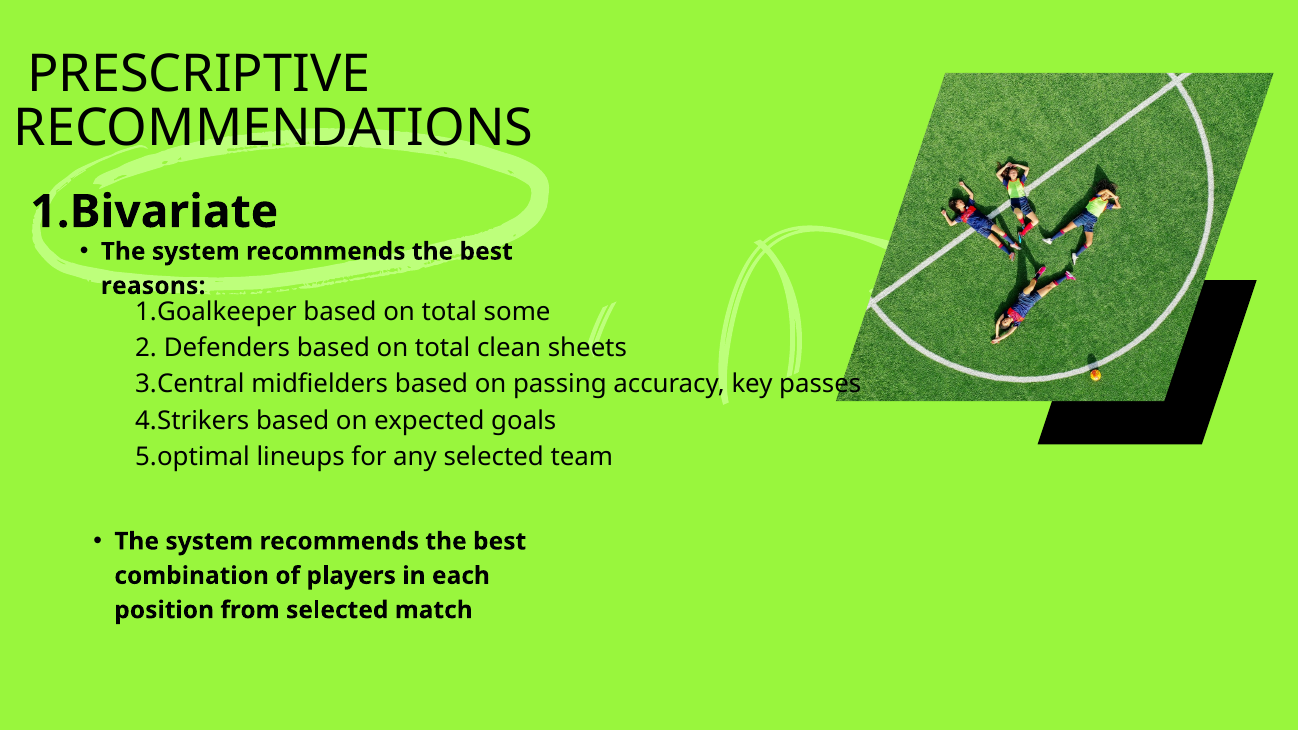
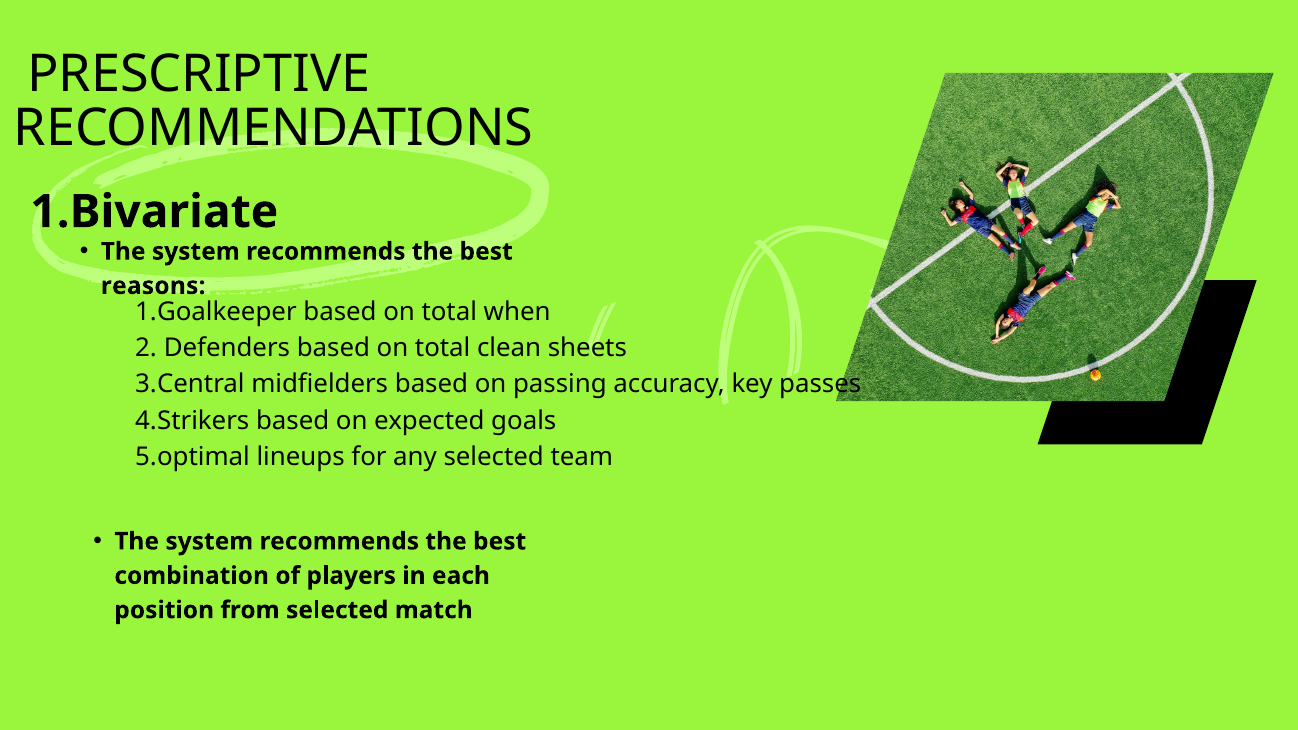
some: some -> when
